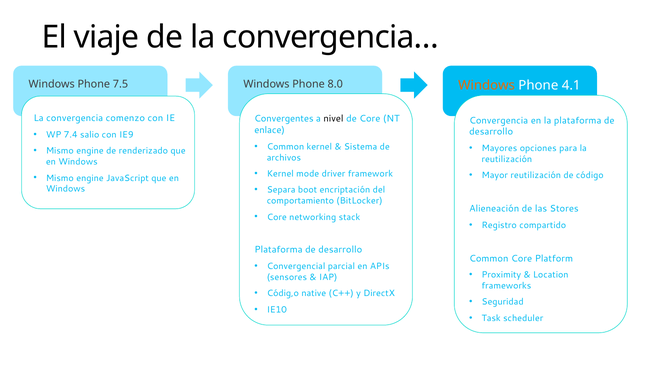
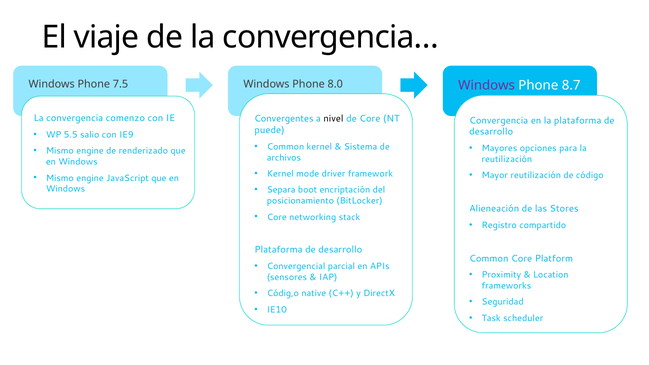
Windows at (487, 86) colour: orange -> purple
4.1: 4.1 -> 8.7
enlace: enlace -> puede
7.4: 7.4 -> 5.5
comportamiento: comportamiento -> posicionamiento
